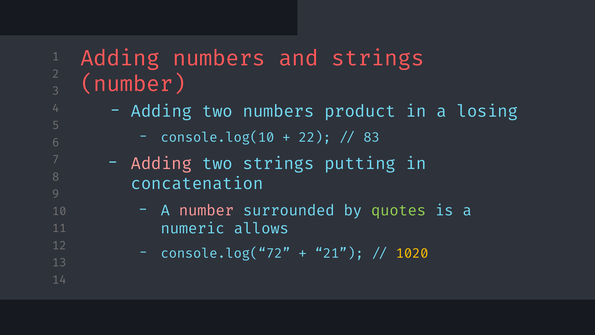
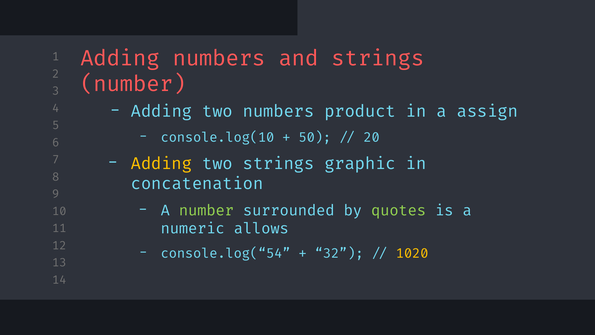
losing: losing -> assign
22: 22 -> 50
83: 83 -> 20
Adding at (161, 164) colour: pink -> yellow
putting: putting -> graphic
number at (206, 210) colour: pink -> light green
console.log(“72: console.log(“72 -> console.log(“54
21: 21 -> 32
